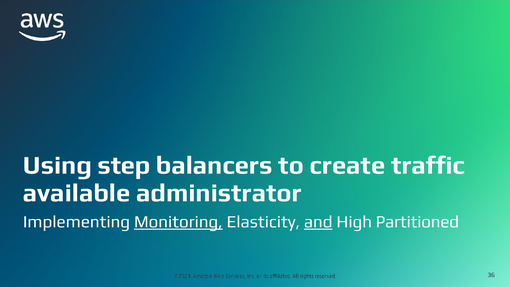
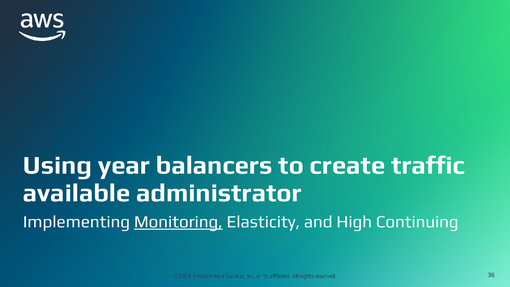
step: step -> year
and underline: present -> none
Partitioned: Partitioned -> Continuing
